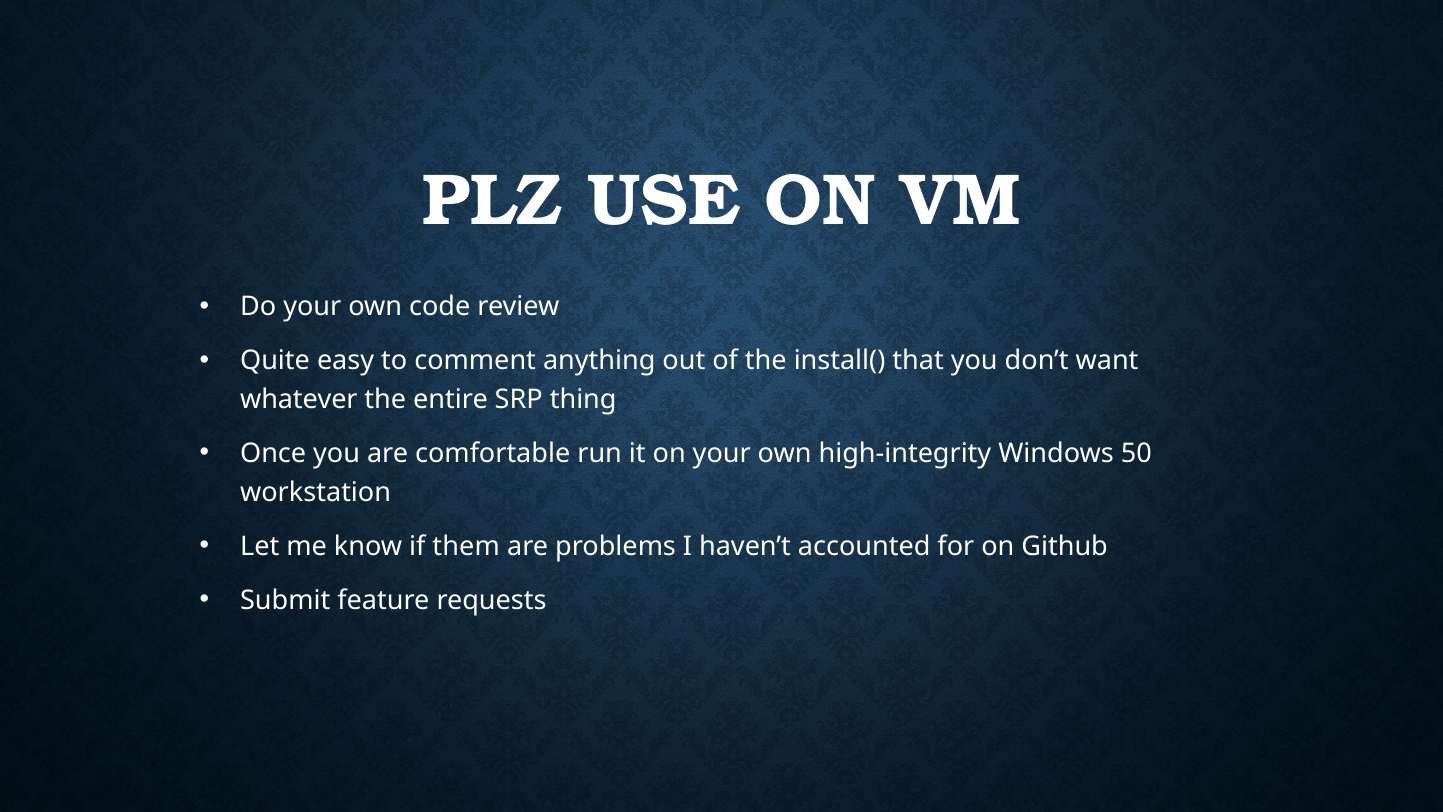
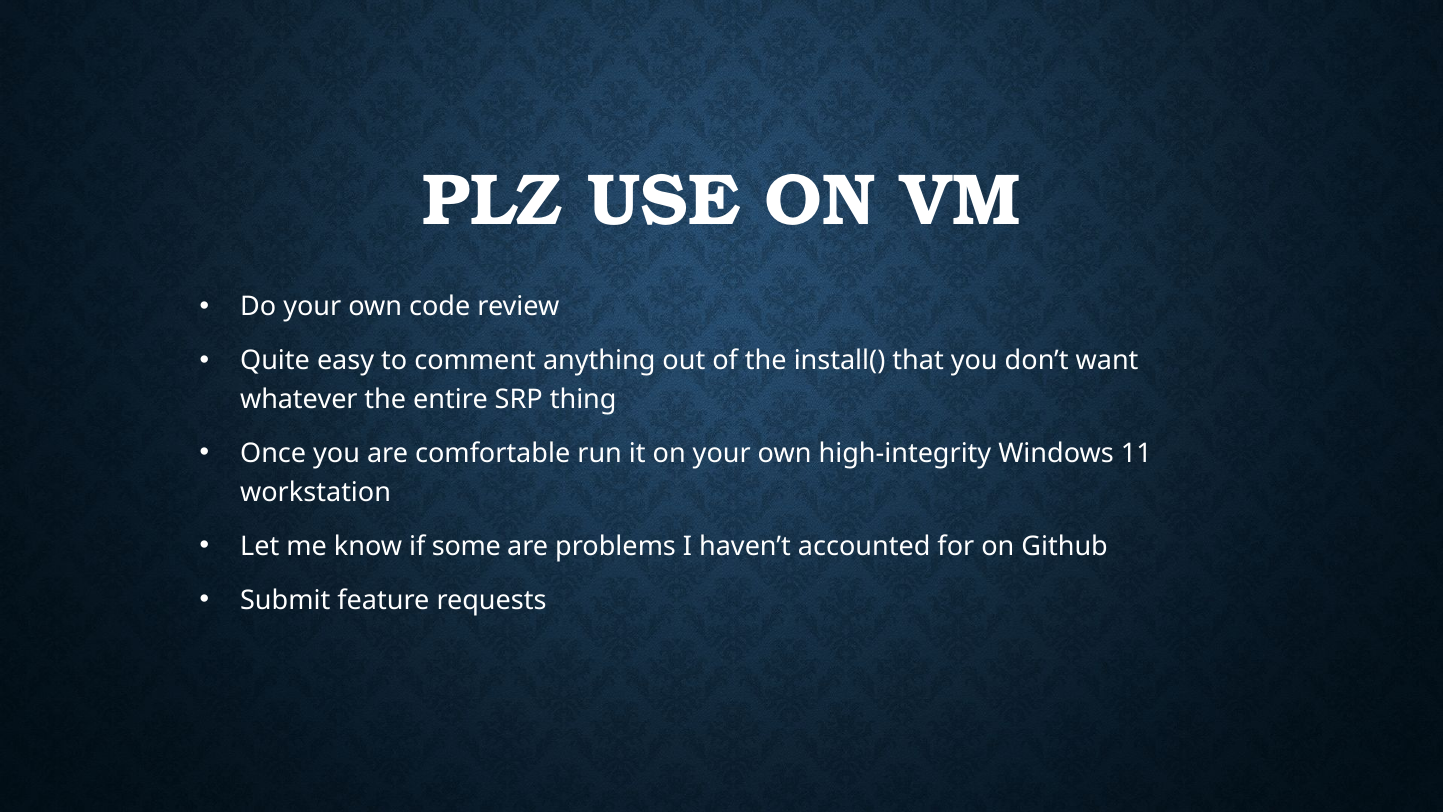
50: 50 -> 11
them: them -> some
